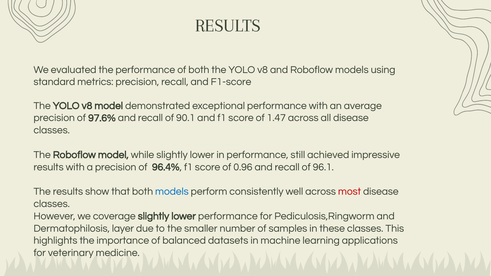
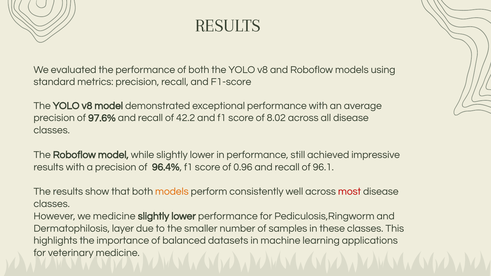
90.1: 90.1 -> 42.2
1.47: 1.47 -> 8.02
models at (172, 192) colour: blue -> orange
we coverage: coverage -> medicine
